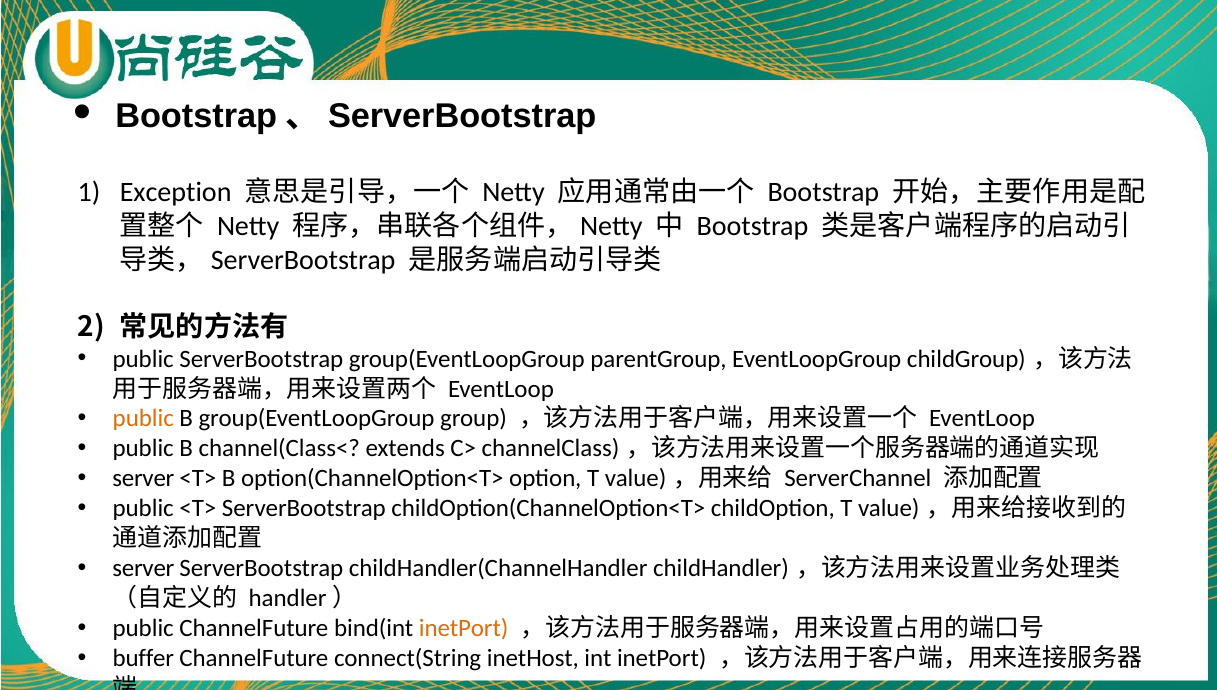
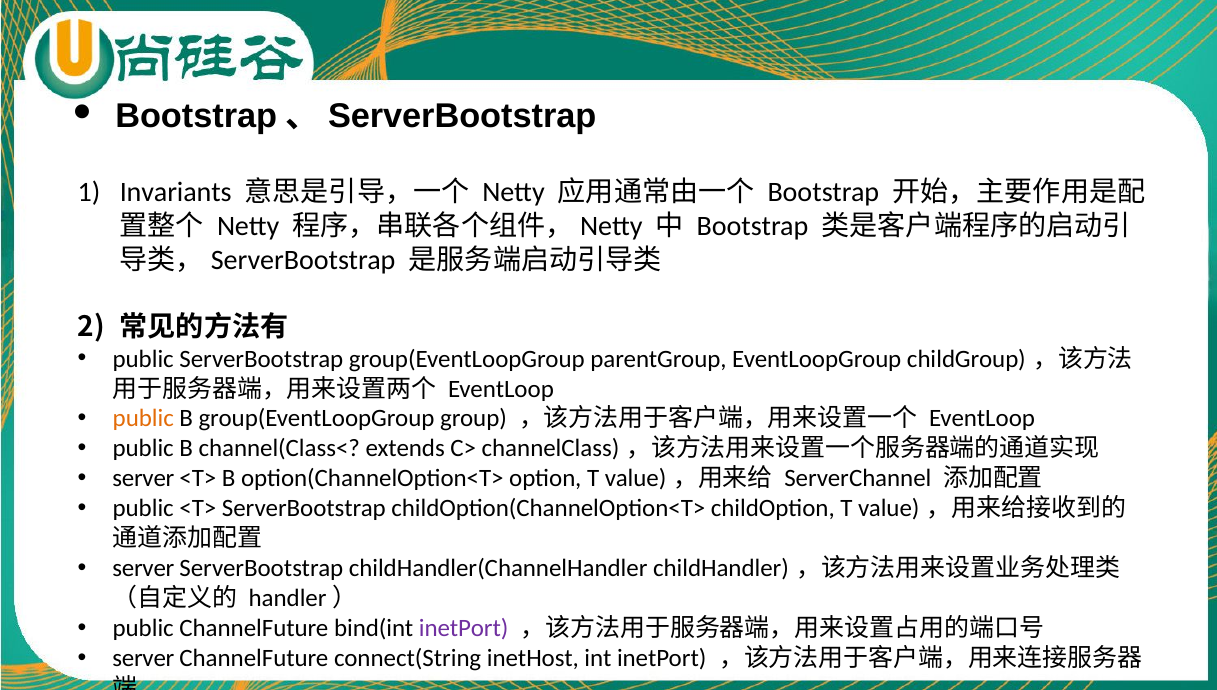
Exception: Exception -> Invariants
inetPort at (464, 629) colour: orange -> purple
buffer at (143, 659): buffer -> server
